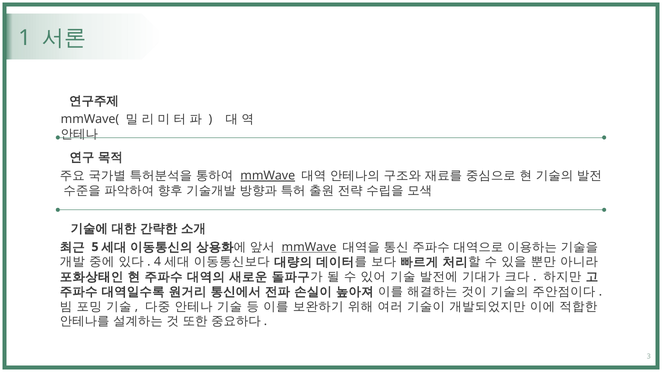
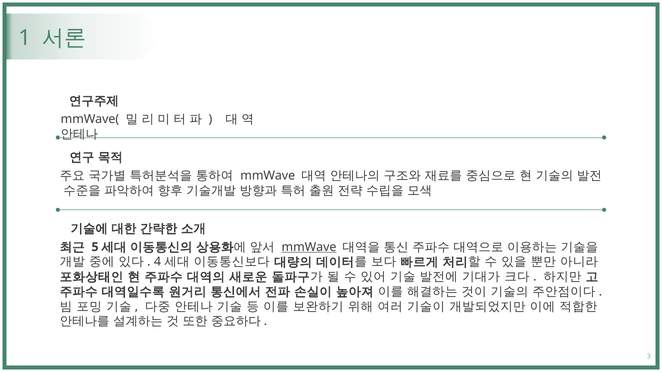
mmWave at (268, 176) underline: present -> none
